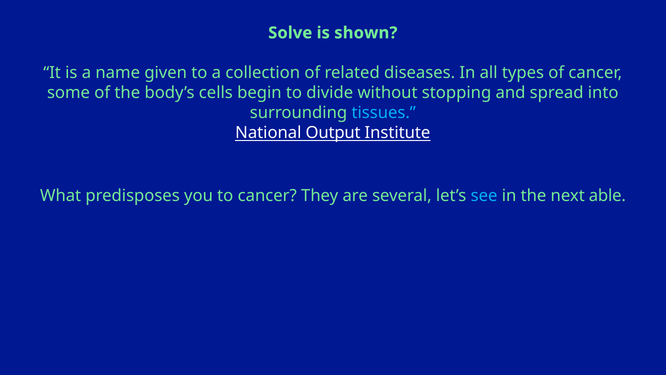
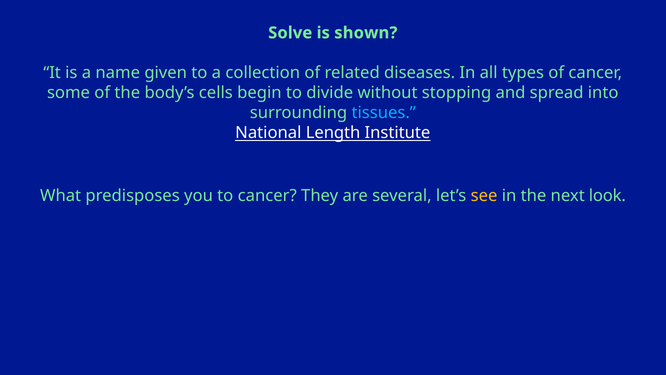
Output: Output -> Length
see colour: light blue -> yellow
able: able -> look
